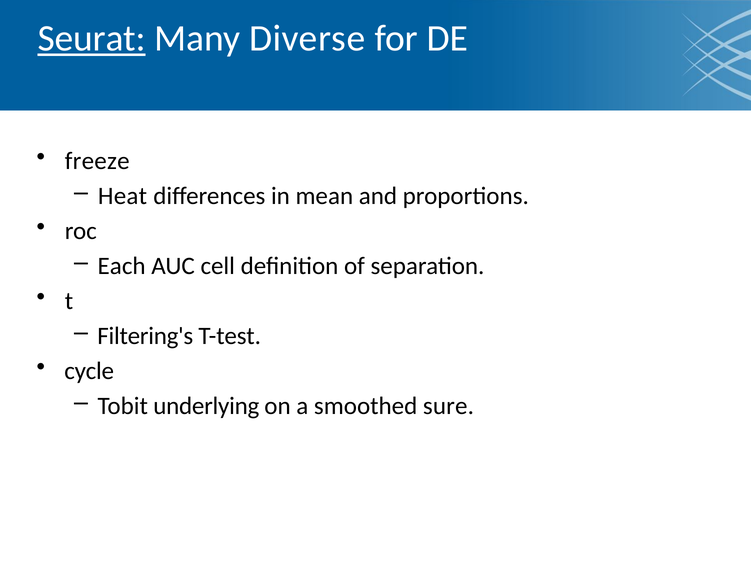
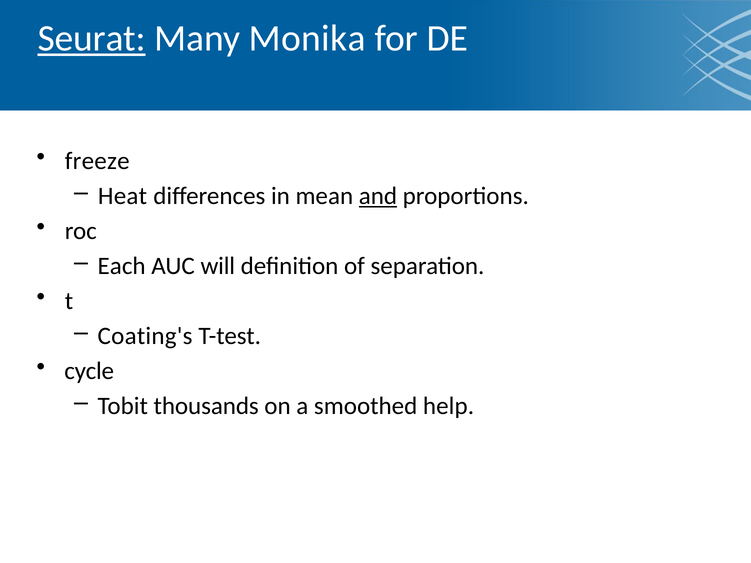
Diverse: Diverse -> Monika
and underline: none -> present
cell: cell -> will
Filtering's: Filtering's -> Coating's
underlying: underlying -> thousands
sure: sure -> help
